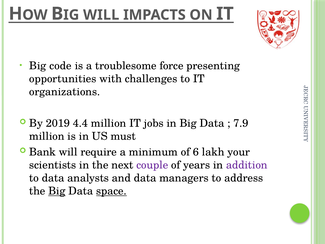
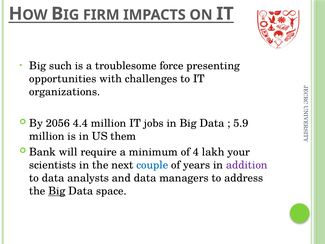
WILL at (101, 15): WILL -> FIRM
code: code -> such
2019: 2019 -> 2056
7.9: 7.9 -> 5.9
must: must -> them
6: 6 -> 4
couple colour: purple -> blue
space underline: present -> none
